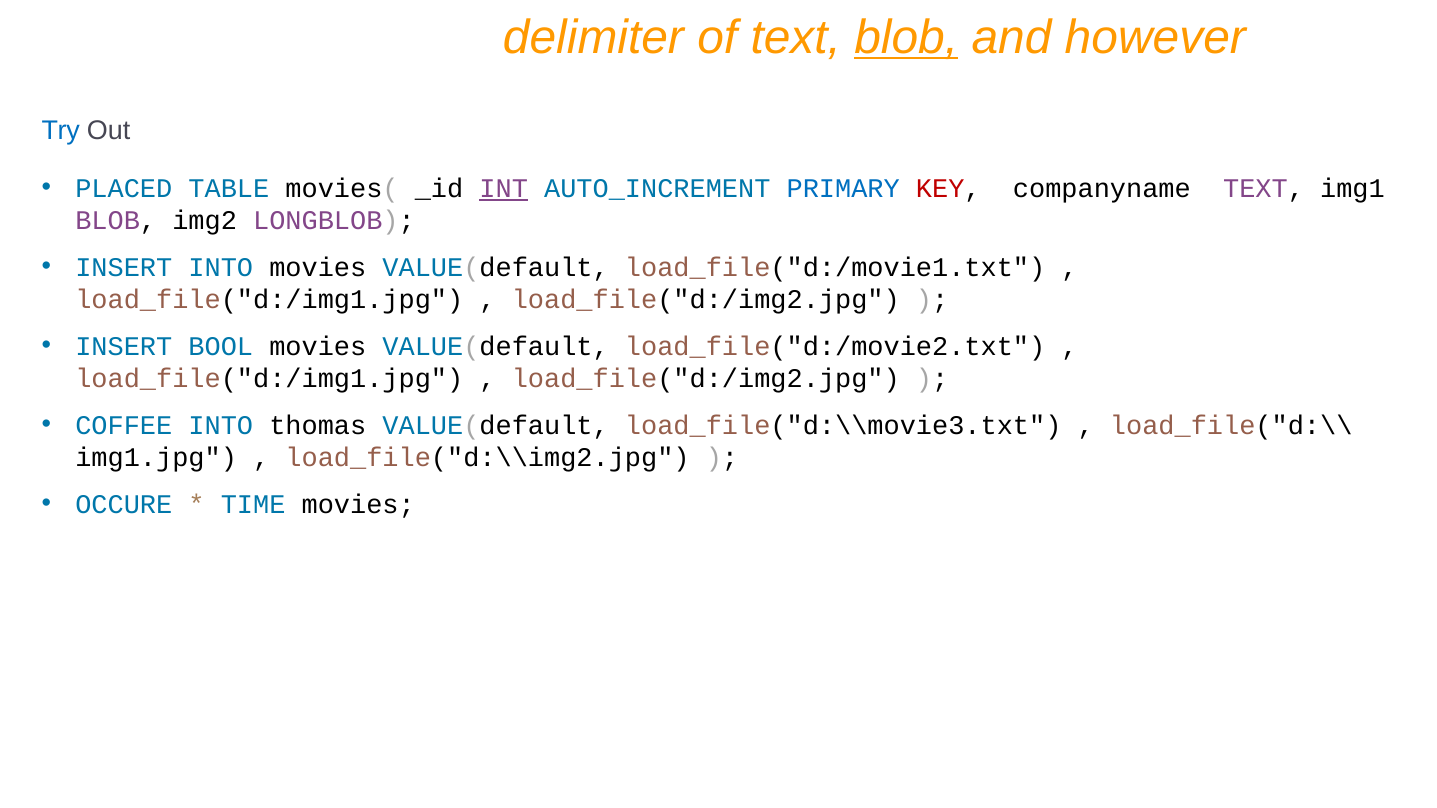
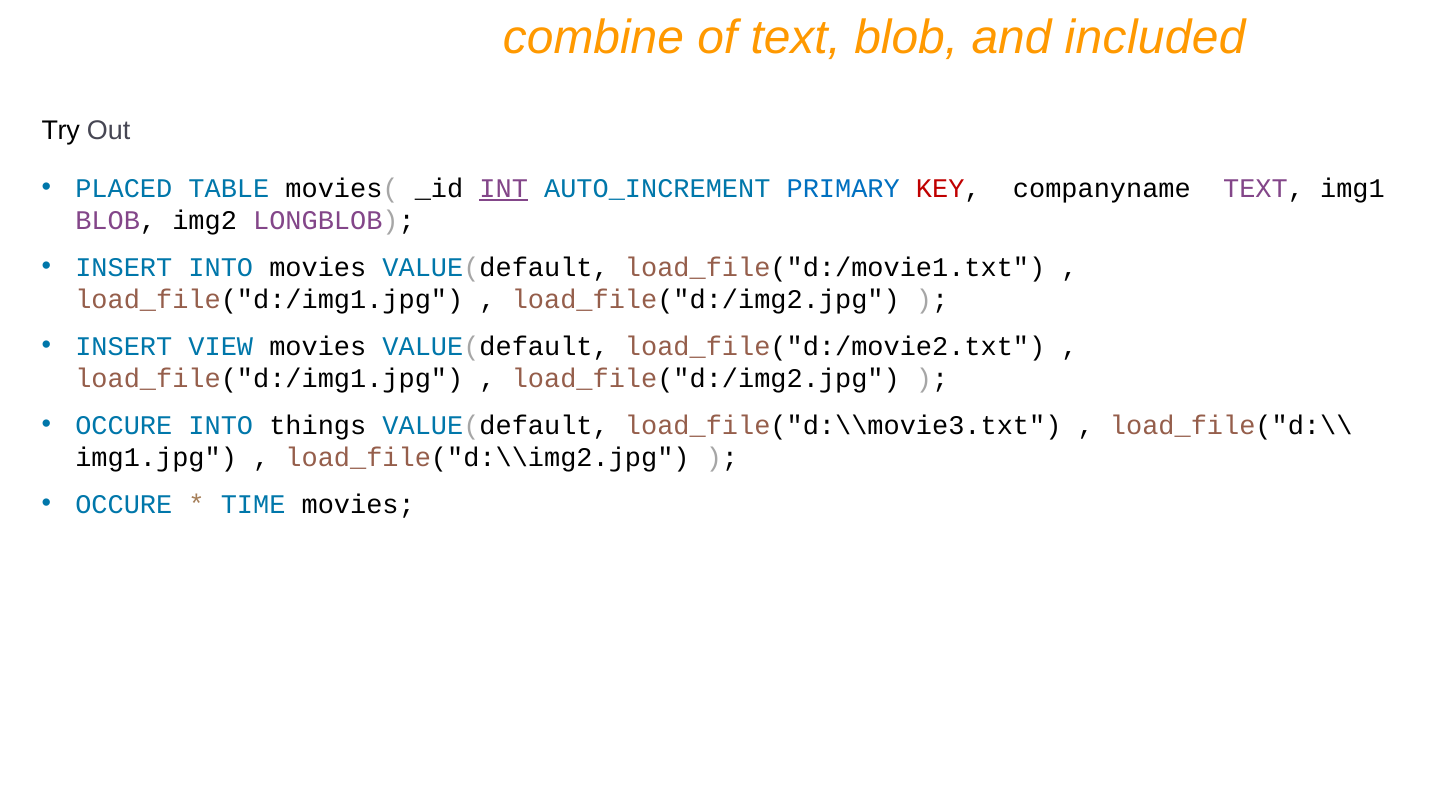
delimiter: delimiter -> combine
blob at (906, 37) underline: present -> none
however: however -> included
Try colour: blue -> black
BOOL: BOOL -> VIEW
COFFEE at (124, 425): COFFEE -> OCCURE
thomas: thomas -> things
